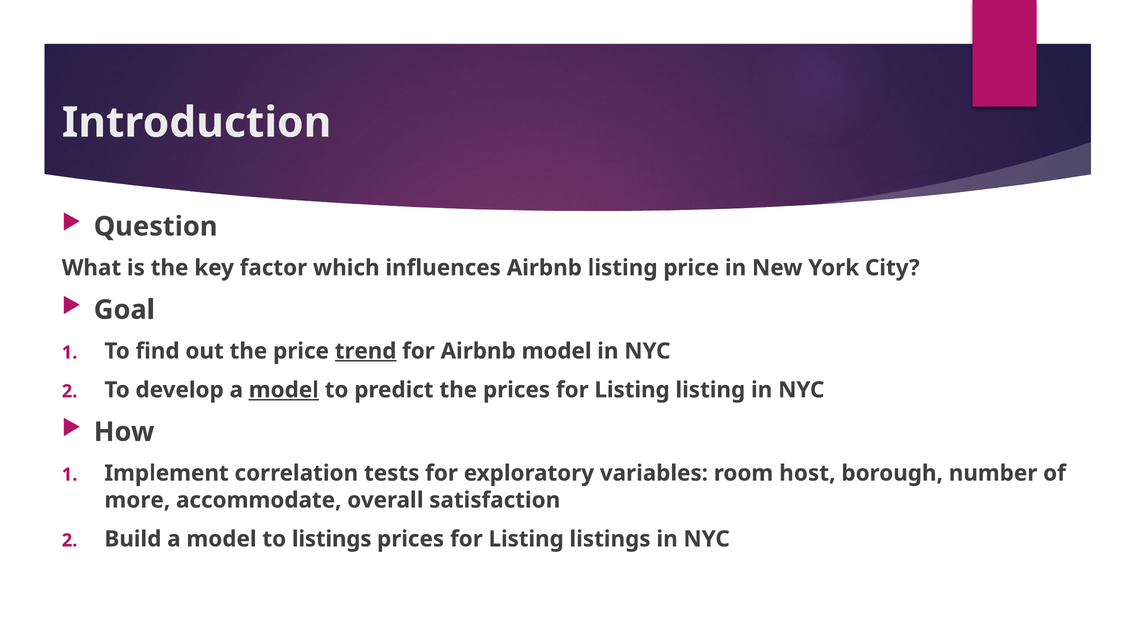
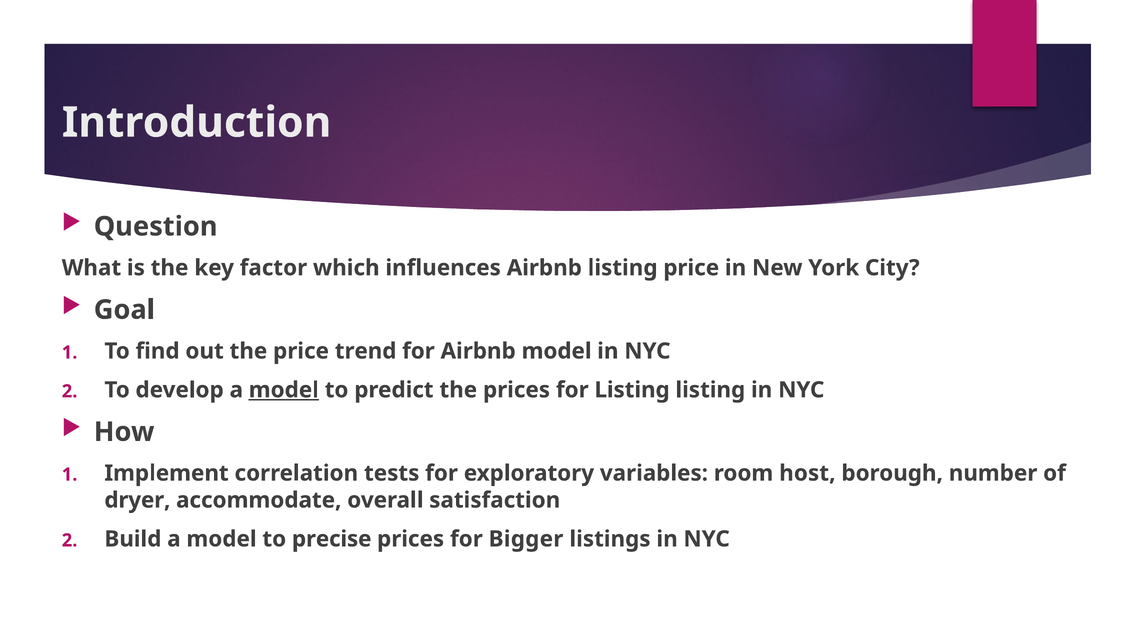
trend underline: present -> none
more: more -> dryer
to listings: listings -> precise
Listing at (526, 539): Listing -> Bigger
